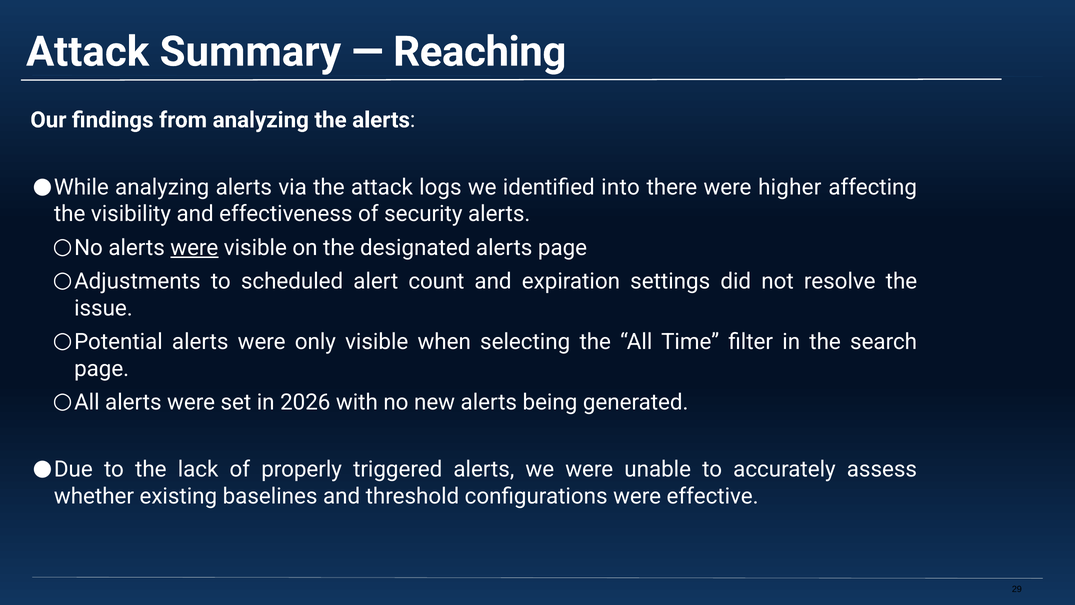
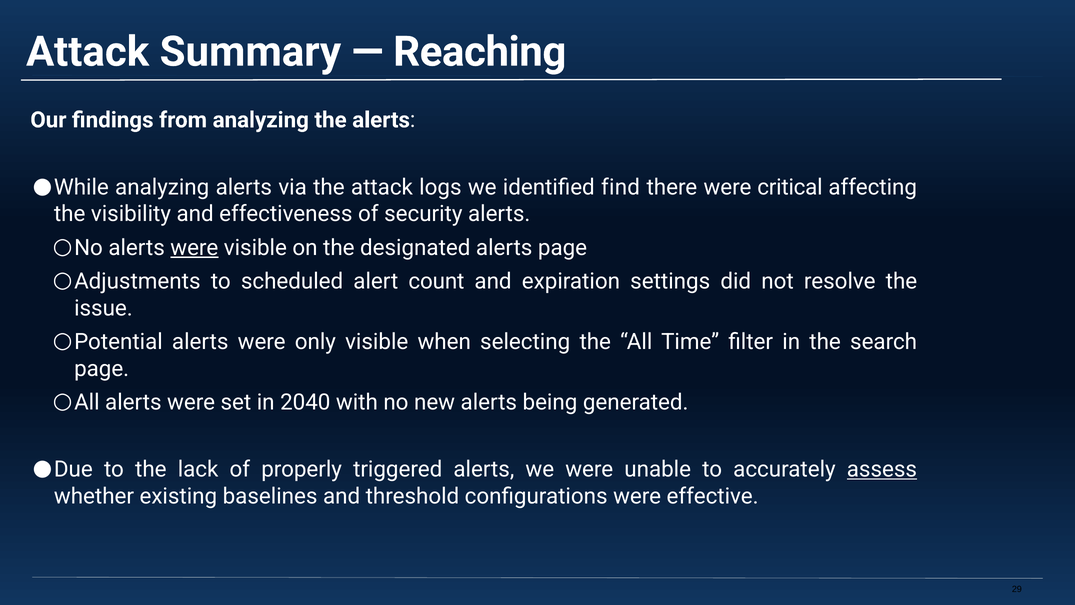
into: into -> find
higher: higher -> critical
2026: 2026 -> 2040
assess underline: none -> present
